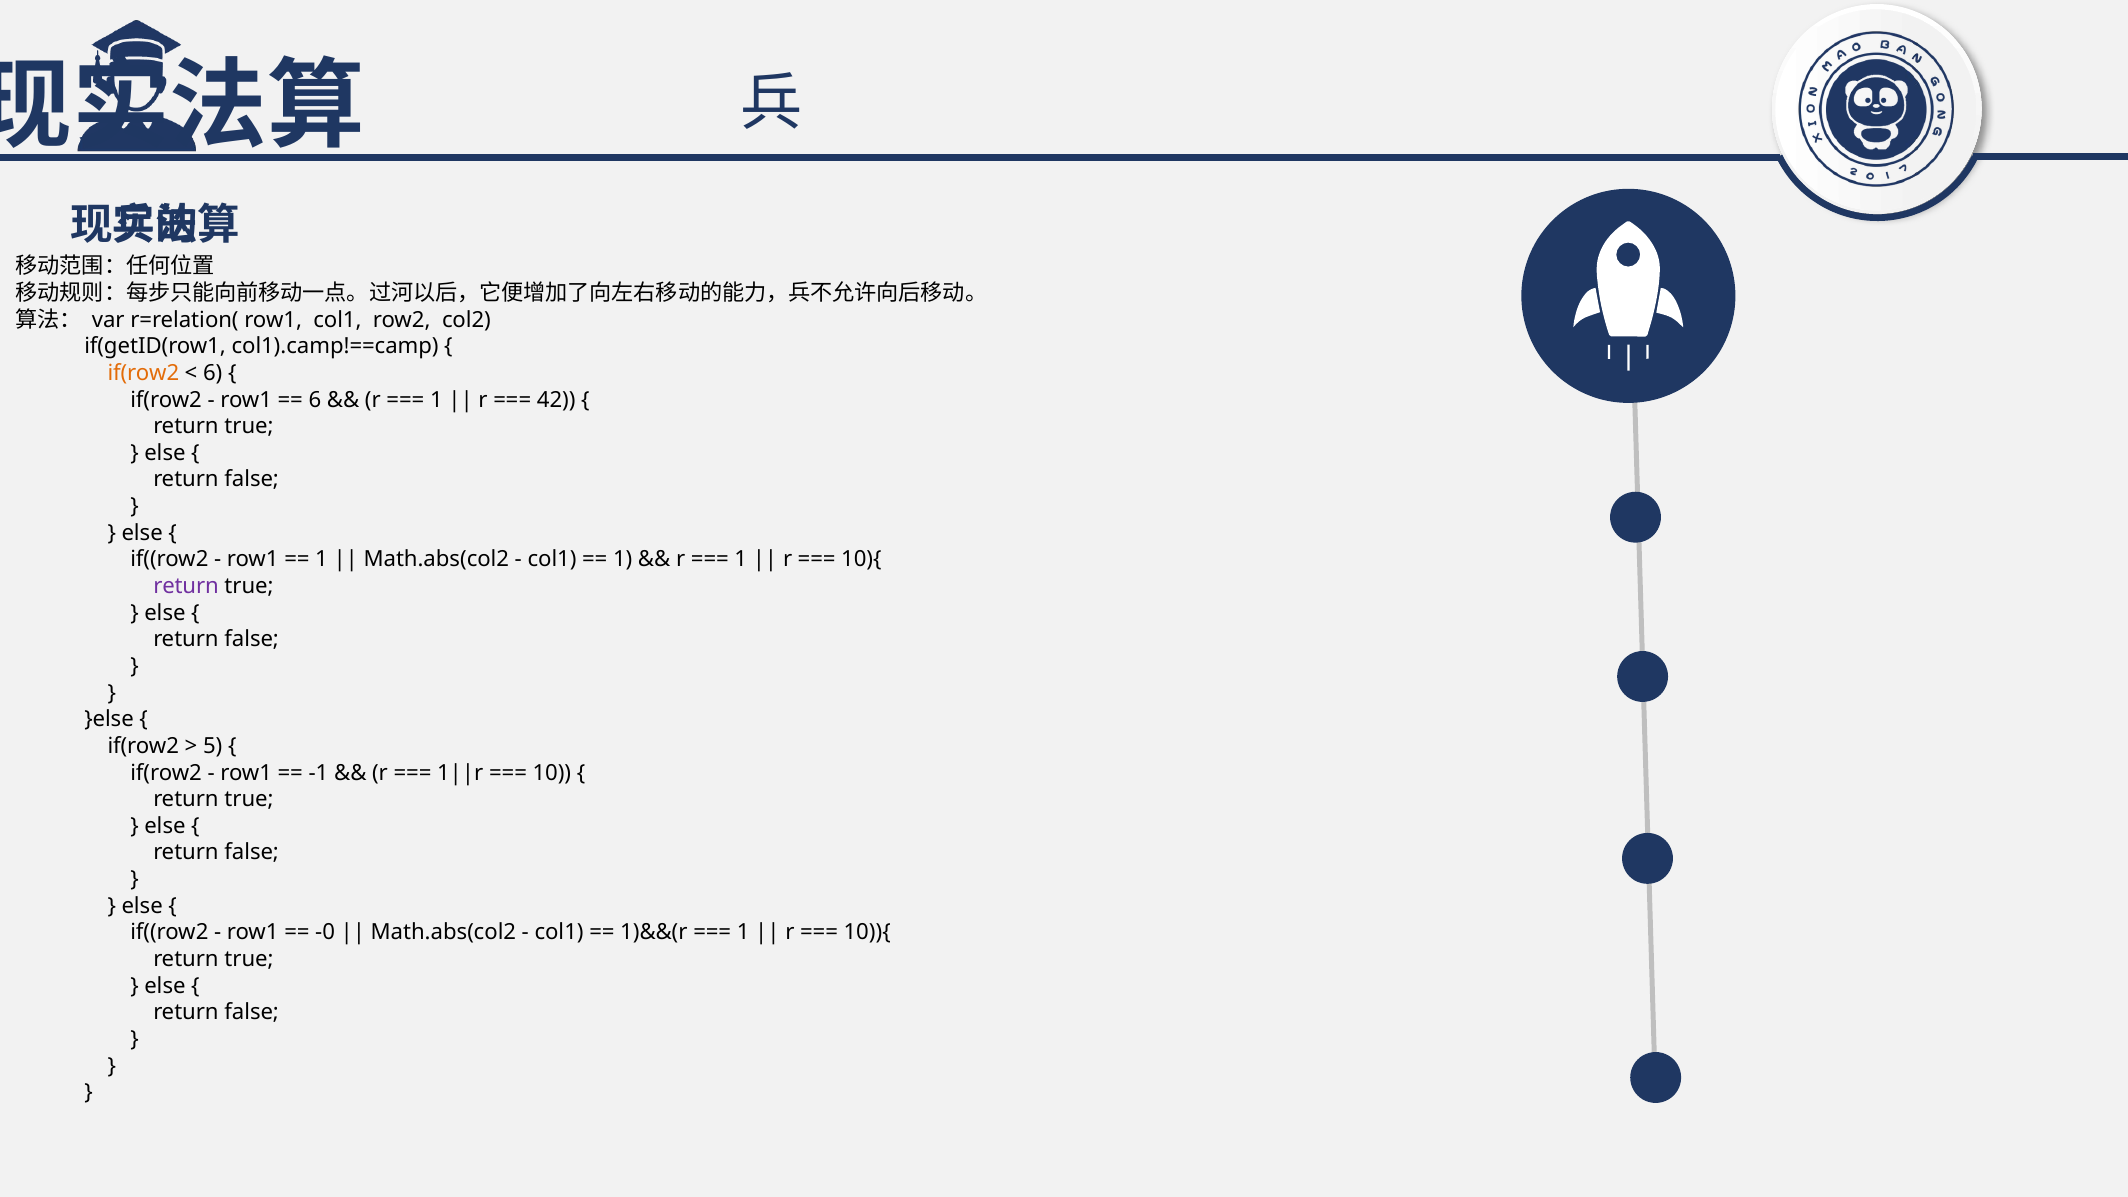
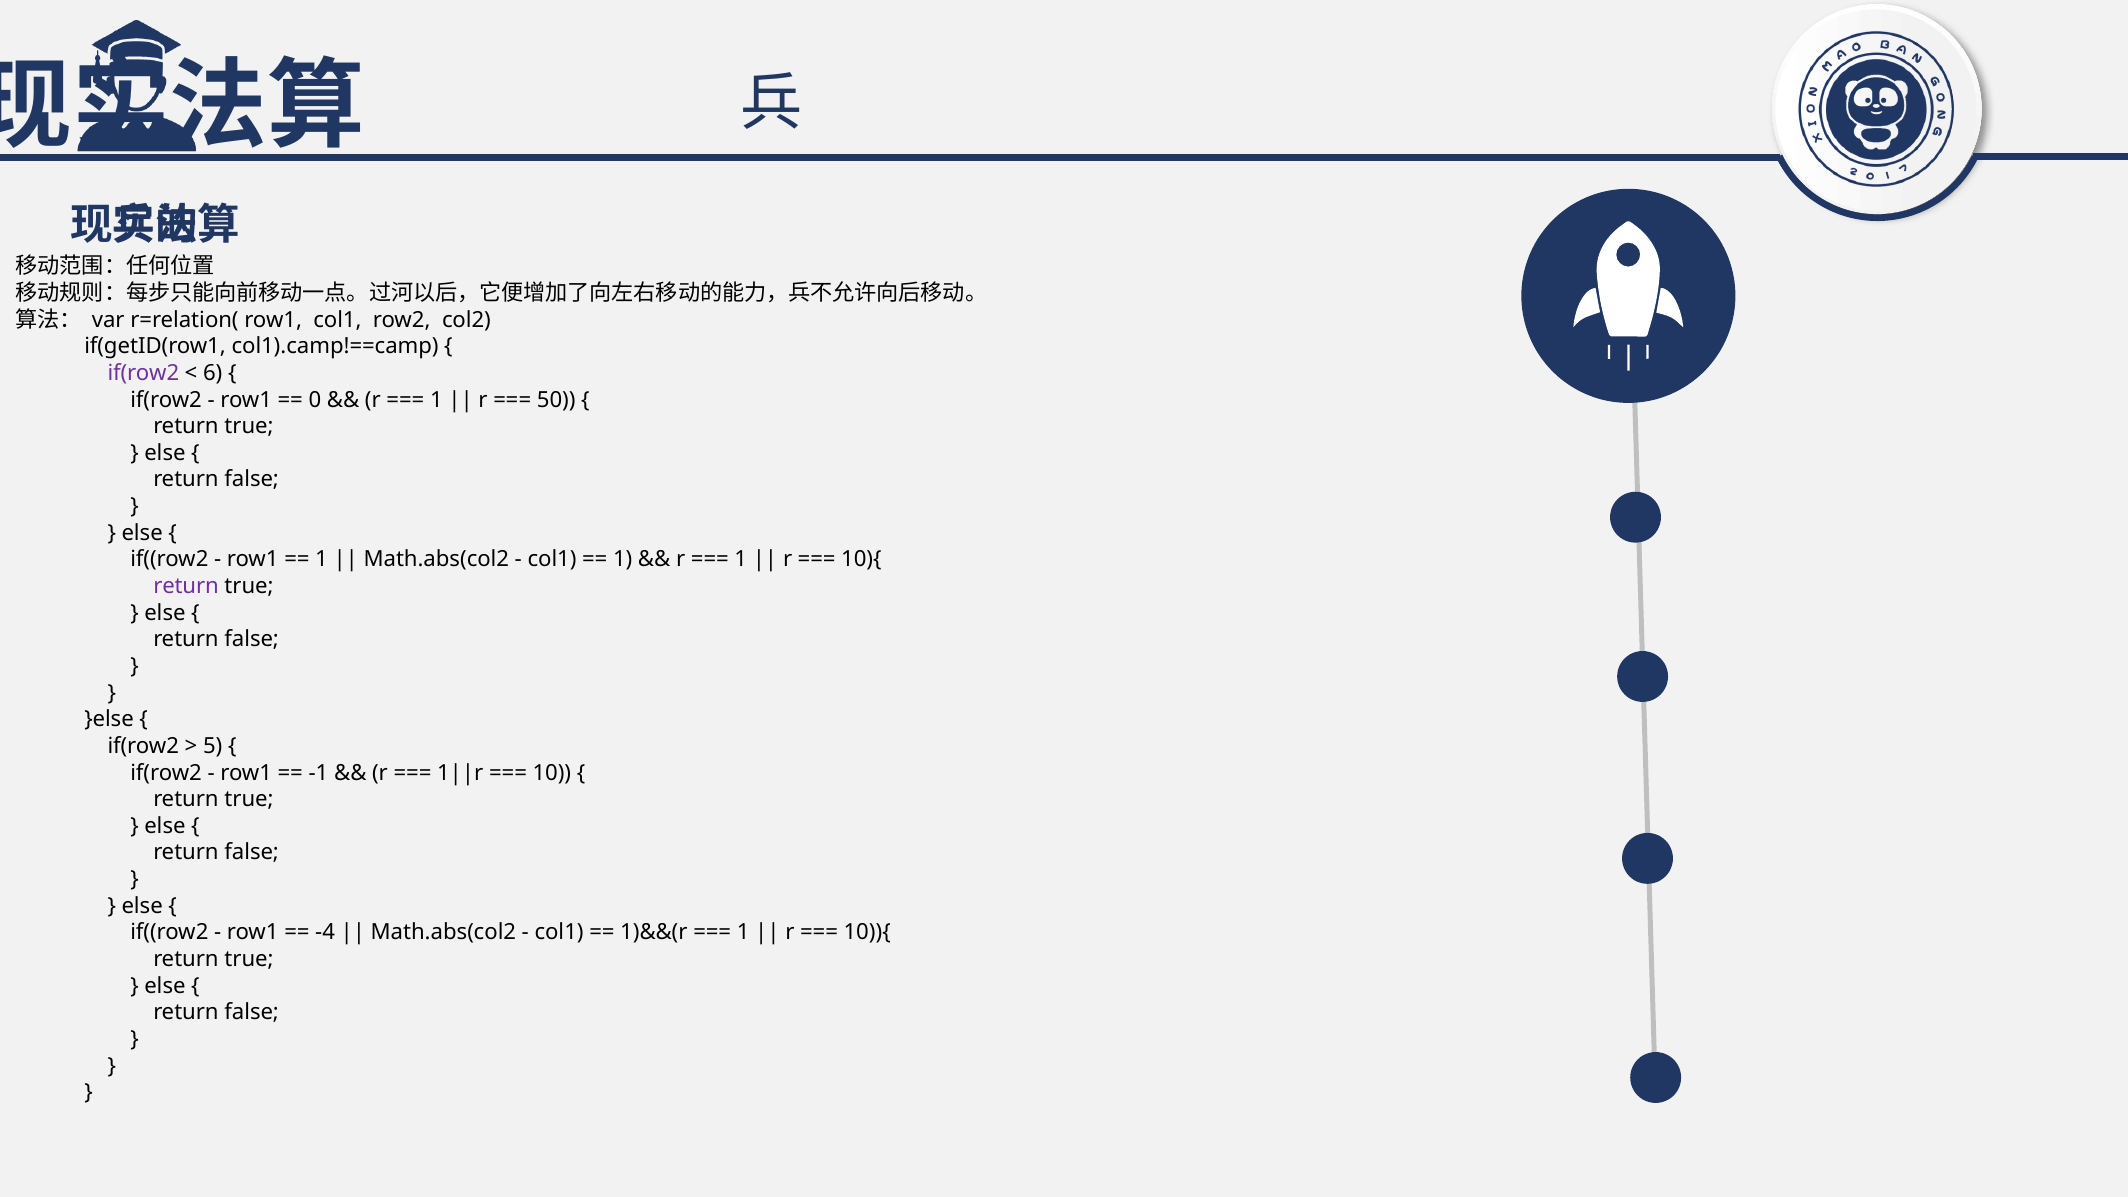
if(row2 at (143, 373) colour: orange -> purple
6 at (315, 400): 6 -> 0
42: 42 -> 50
-0: -0 -> -4
